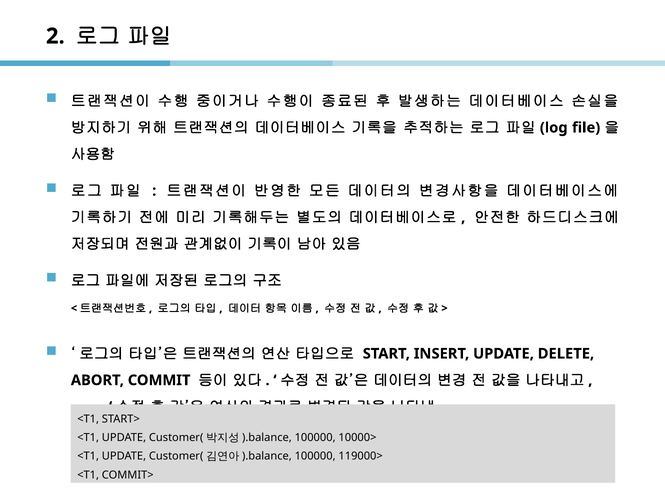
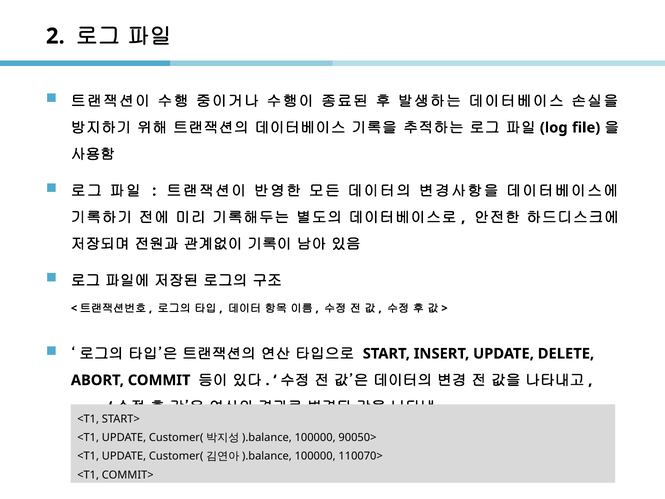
10000>: 10000> -> 90050>
119000>: 119000> -> 110070>
